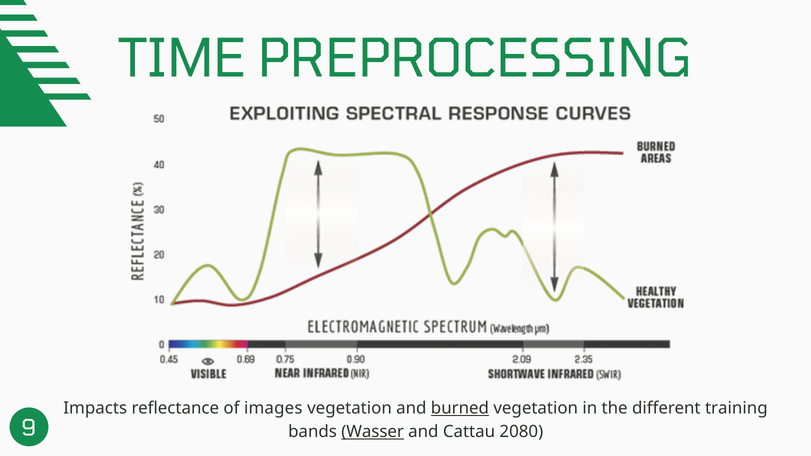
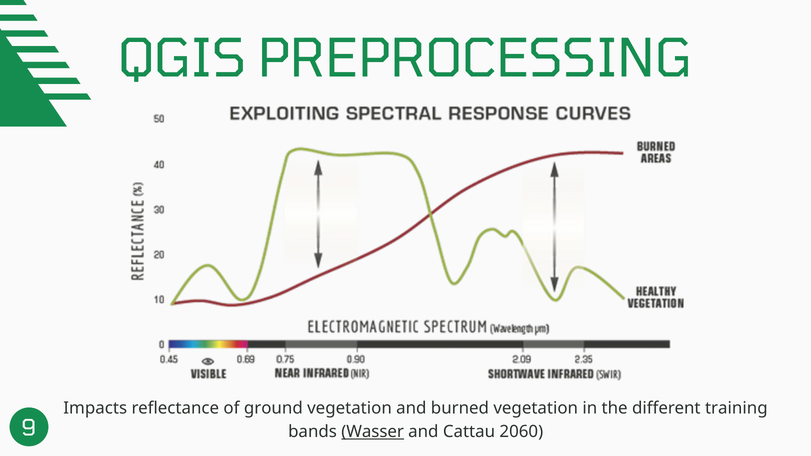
TIME: TIME -> QGIS
images: images -> ground
burned underline: present -> none
2080: 2080 -> 2060
